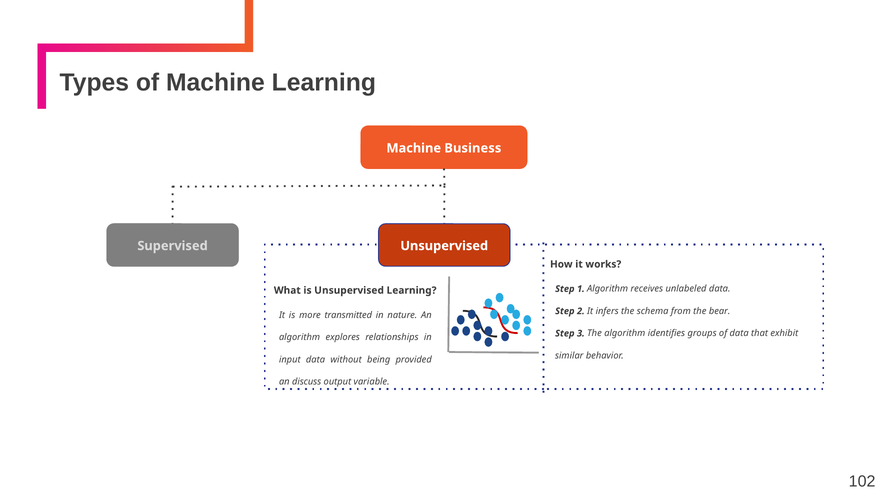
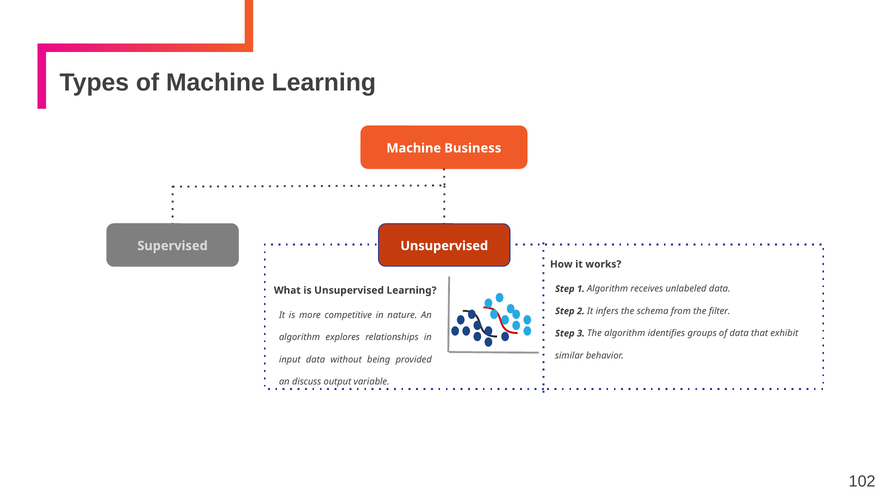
bear: bear -> filter
transmitted: transmitted -> competitive
